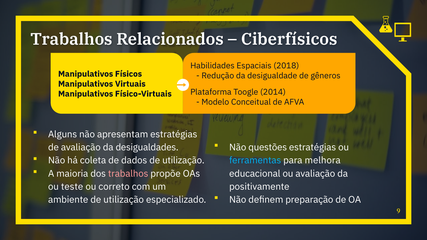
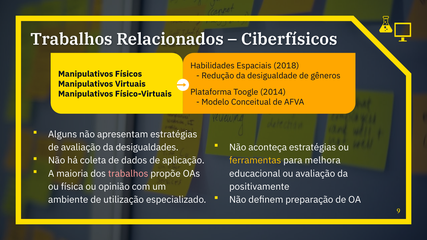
questões: questões -> aconteça
dados de utilização: utilização -> aplicação
ferramentas colour: light blue -> yellow
teste: teste -> física
correto: correto -> opinião
